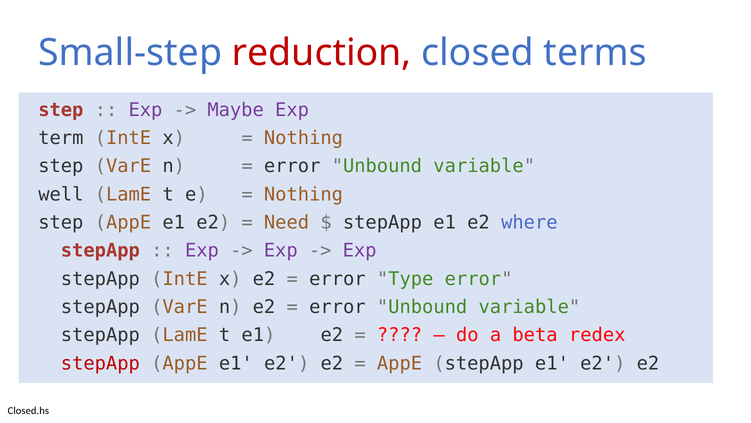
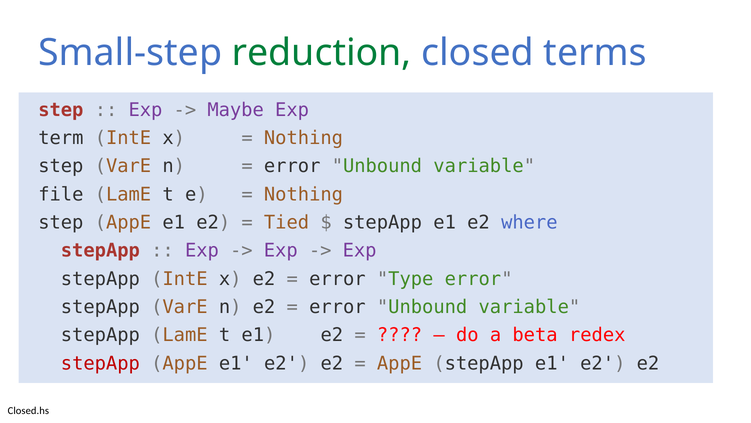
reduction colour: red -> green
well: well -> file
Need: Need -> Tied
